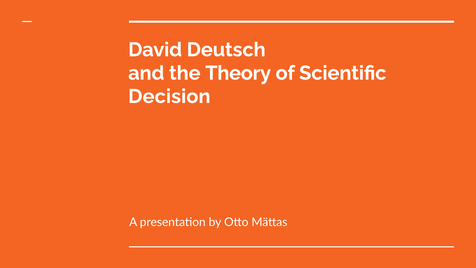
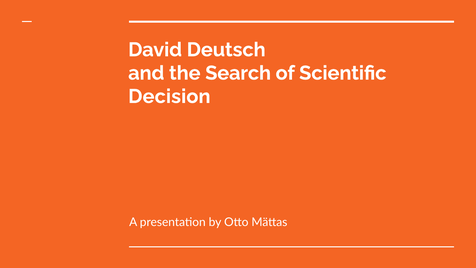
Theory: Theory -> Search
